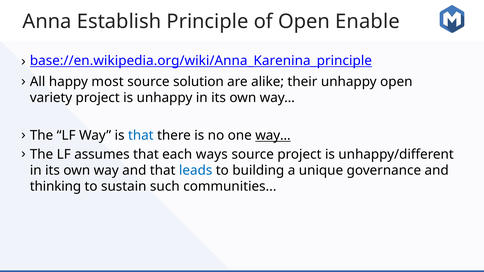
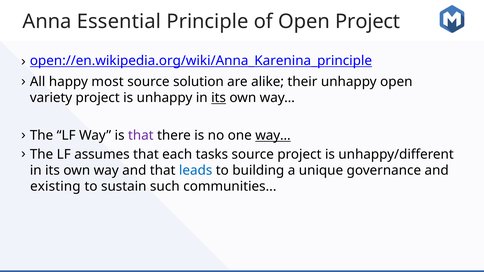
Establish: Establish -> Essential
Open Enable: Enable -> Project
base://en.wikipedia.org/wiki/Anna_Karenina_principle: base://en.wikipedia.org/wiki/Anna_Karenina_principle -> open://en.wikipedia.org/wiki/Anna_Karenina_principle
its at (219, 98) underline: none -> present
that at (141, 136) colour: blue -> purple
ways: ways -> tasks
thinking: thinking -> existing
